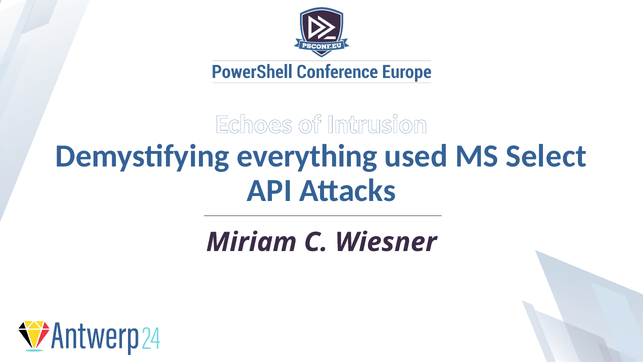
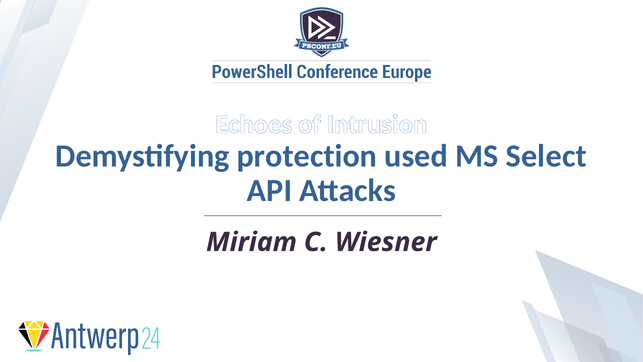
everything: everything -> protection
